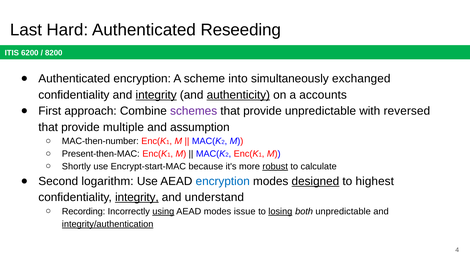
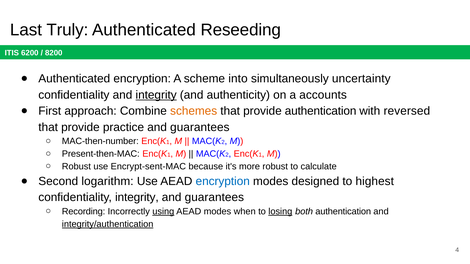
Hard: Hard -> Truly
exchanged: exchanged -> uncertainty
authenticity underline: present -> none
schemes colour: purple -> orange
provide unpredictable: unpredictable -> authentication
multiple: multiple -> practice
assumption at (200, 127): assumption -> guarantees
Shortly at (76, 167): Shortly -> Robust
Encrypt-start-MAC: Encrypt-start-MAC -> Encrypt-sent-MAC
robust at (275, 167) underline: present -> none
designed underline: present -> none
integrity at (137, 198) underline: present -> none
understand at (214, 198): understand -> guarantees
issue: issue -> when
both unpredictable: unpredictable -> authentication
